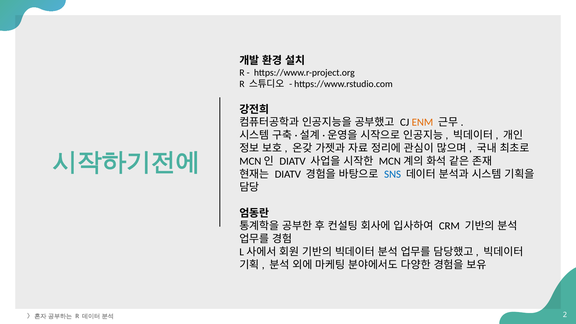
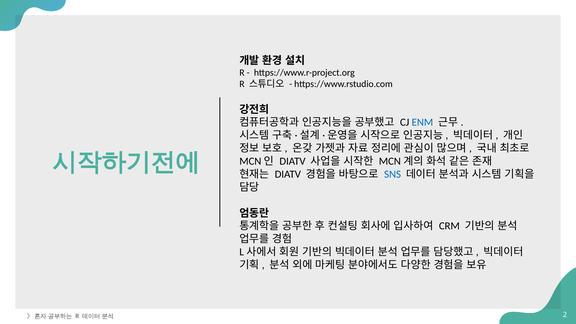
ENM colour: orange -> blue
